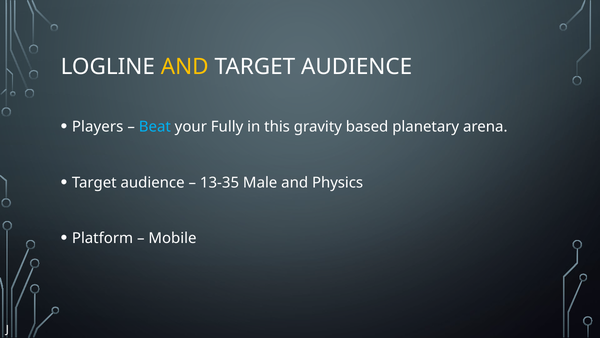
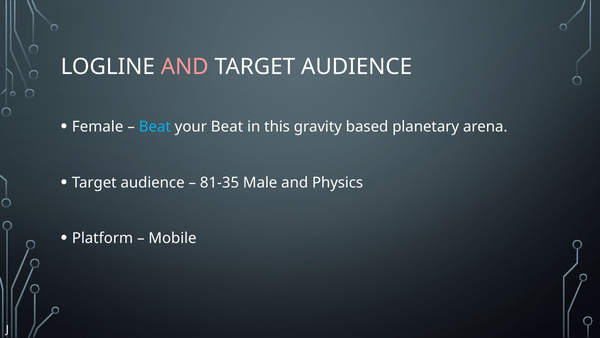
AND at (185, 67) colour: yellow -> pink
Players: Players -> Female
your Fully: Fully -> Beat
13-35: 13-35 -> 81-35
